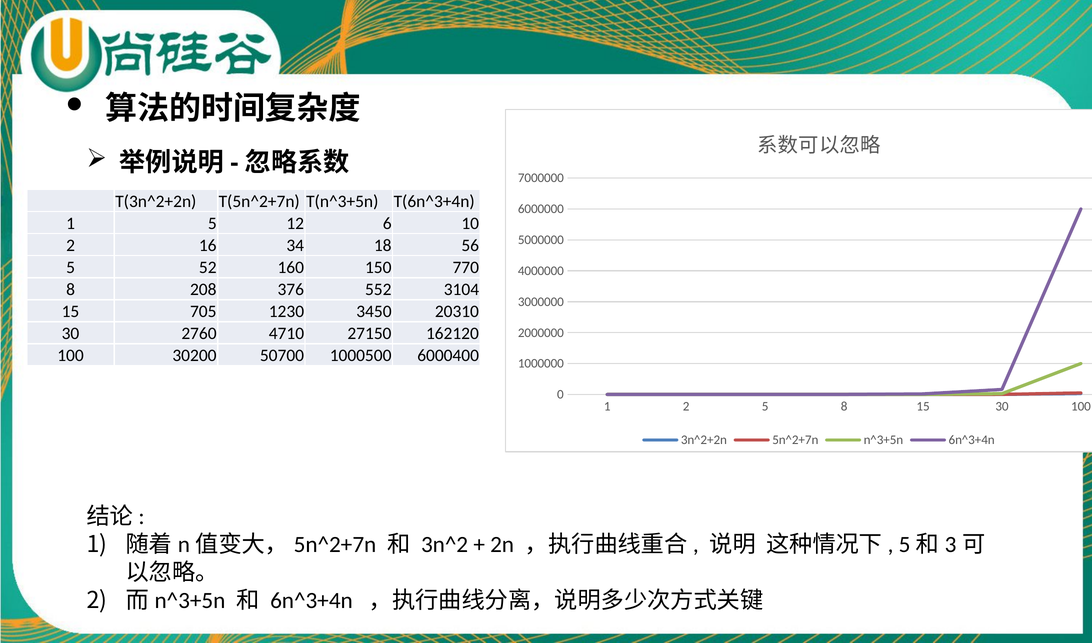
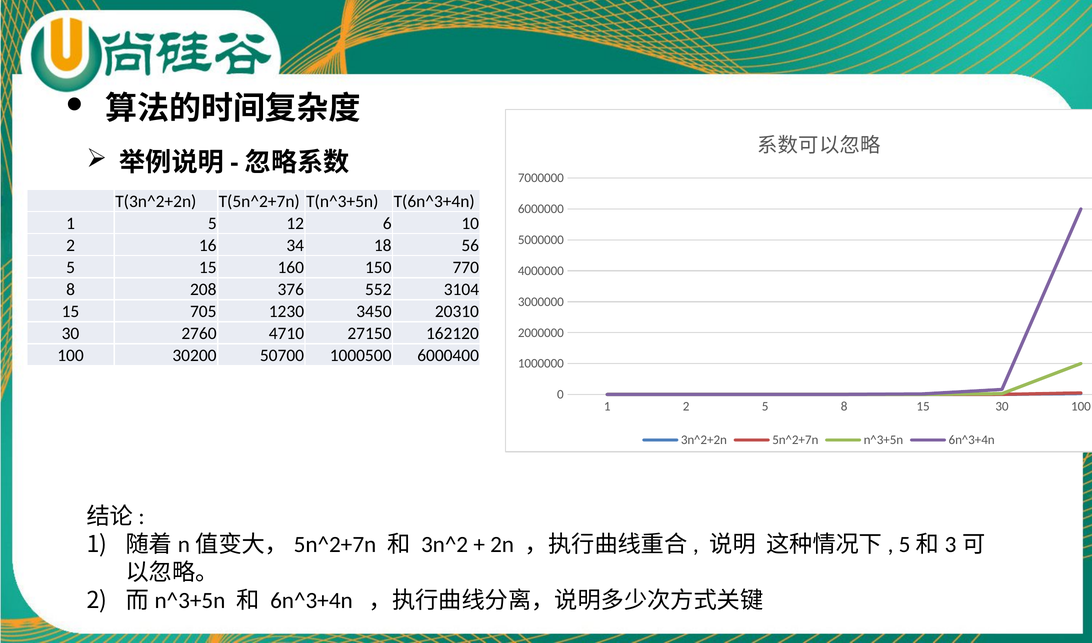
5 52: 52 -> 15
